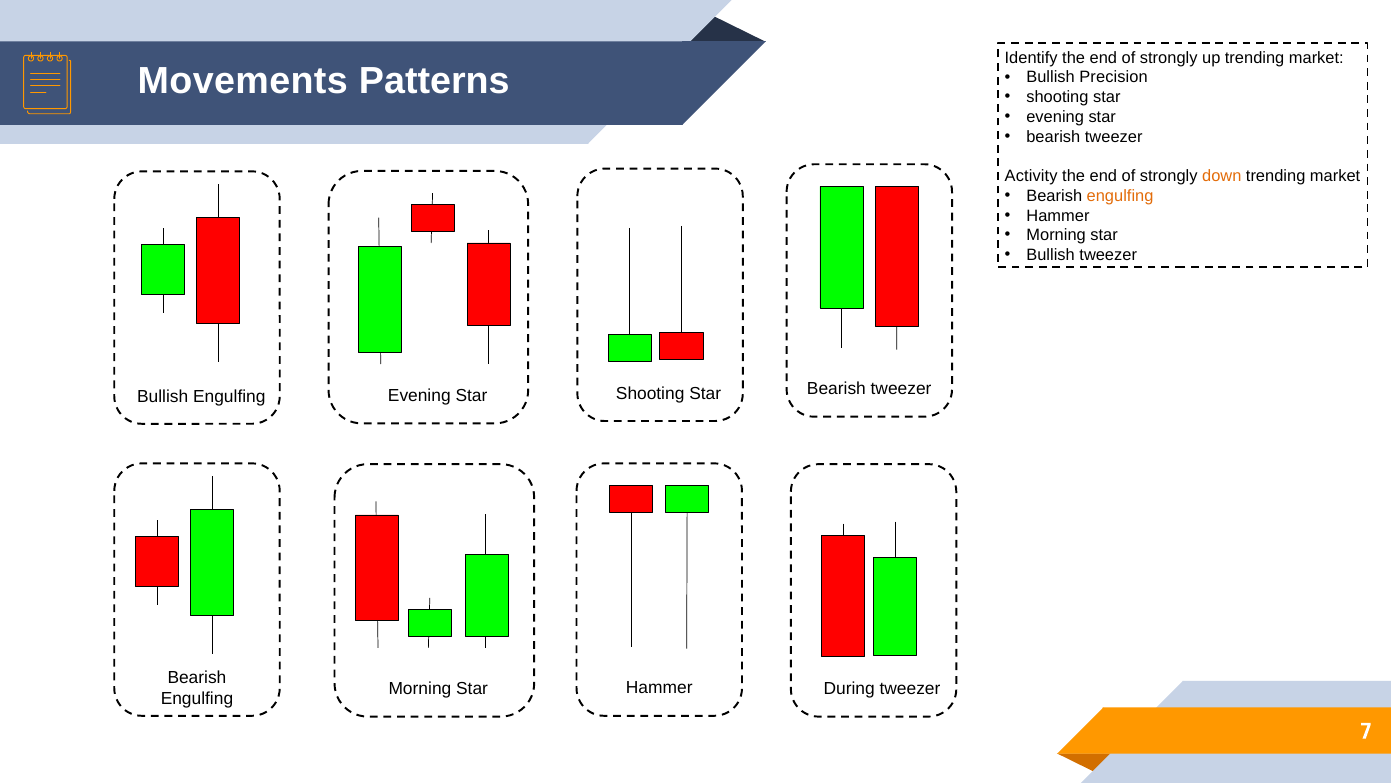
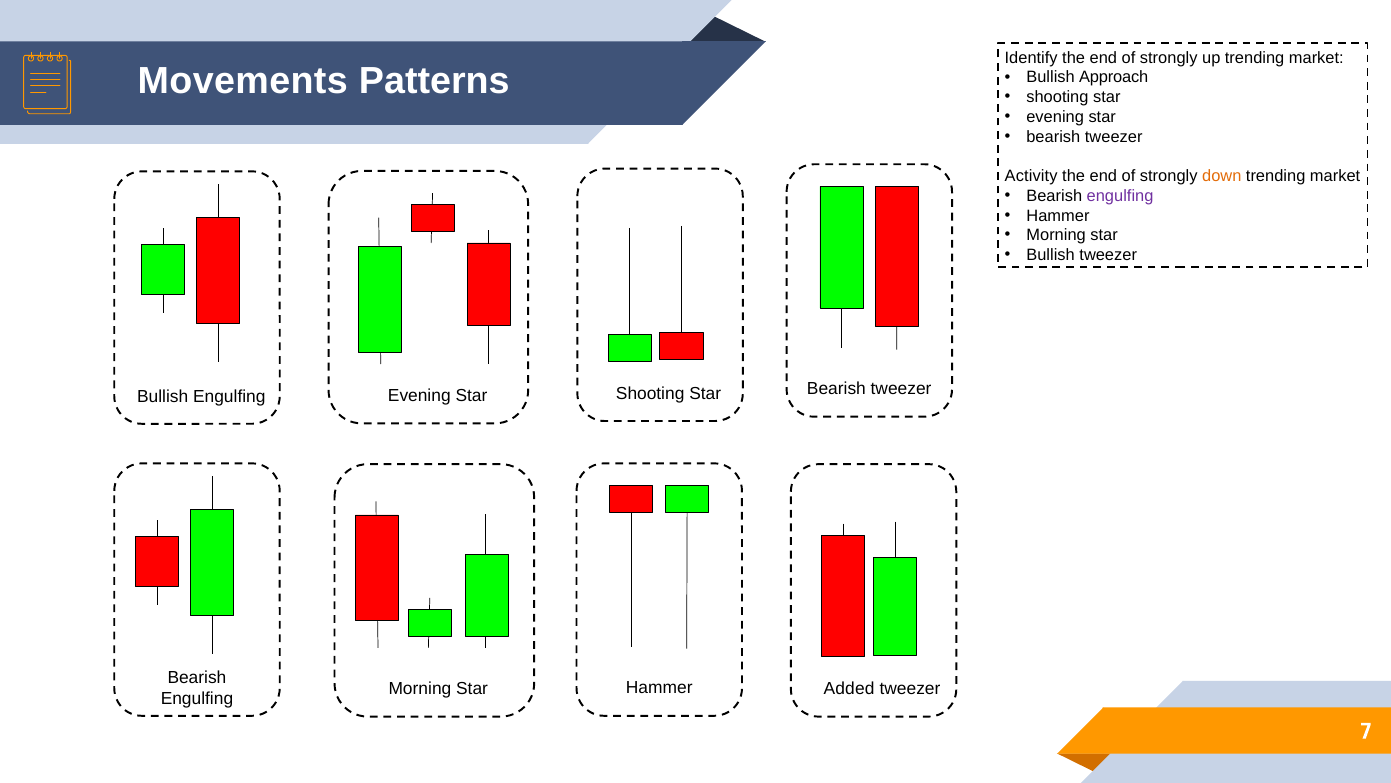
Precision: Precision -> Approach
engulfing at (1120, 196) colour: orange -> purple
During: During -> Added
